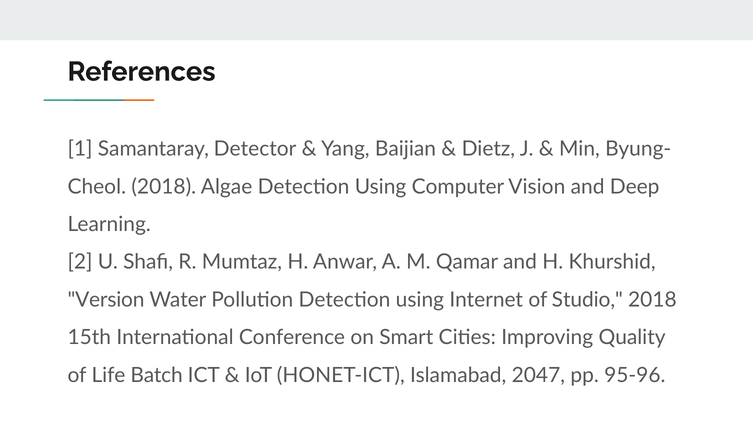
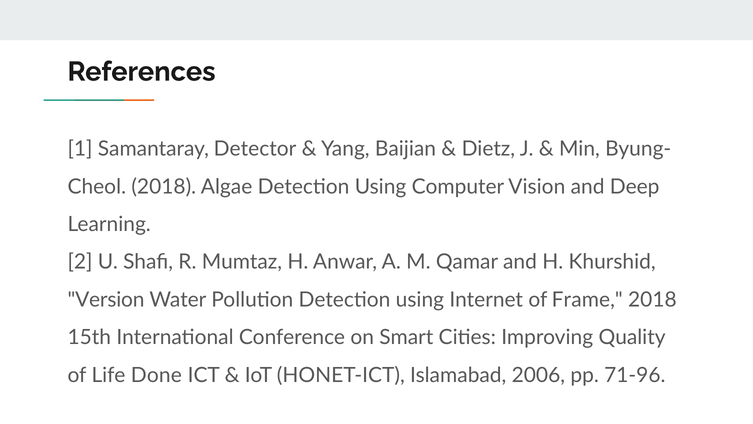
Studio: Studio -> Frame
Batch: Batch -> Done
2047: 2047 -> 2006
95-96: 95-96 -> 71-96
